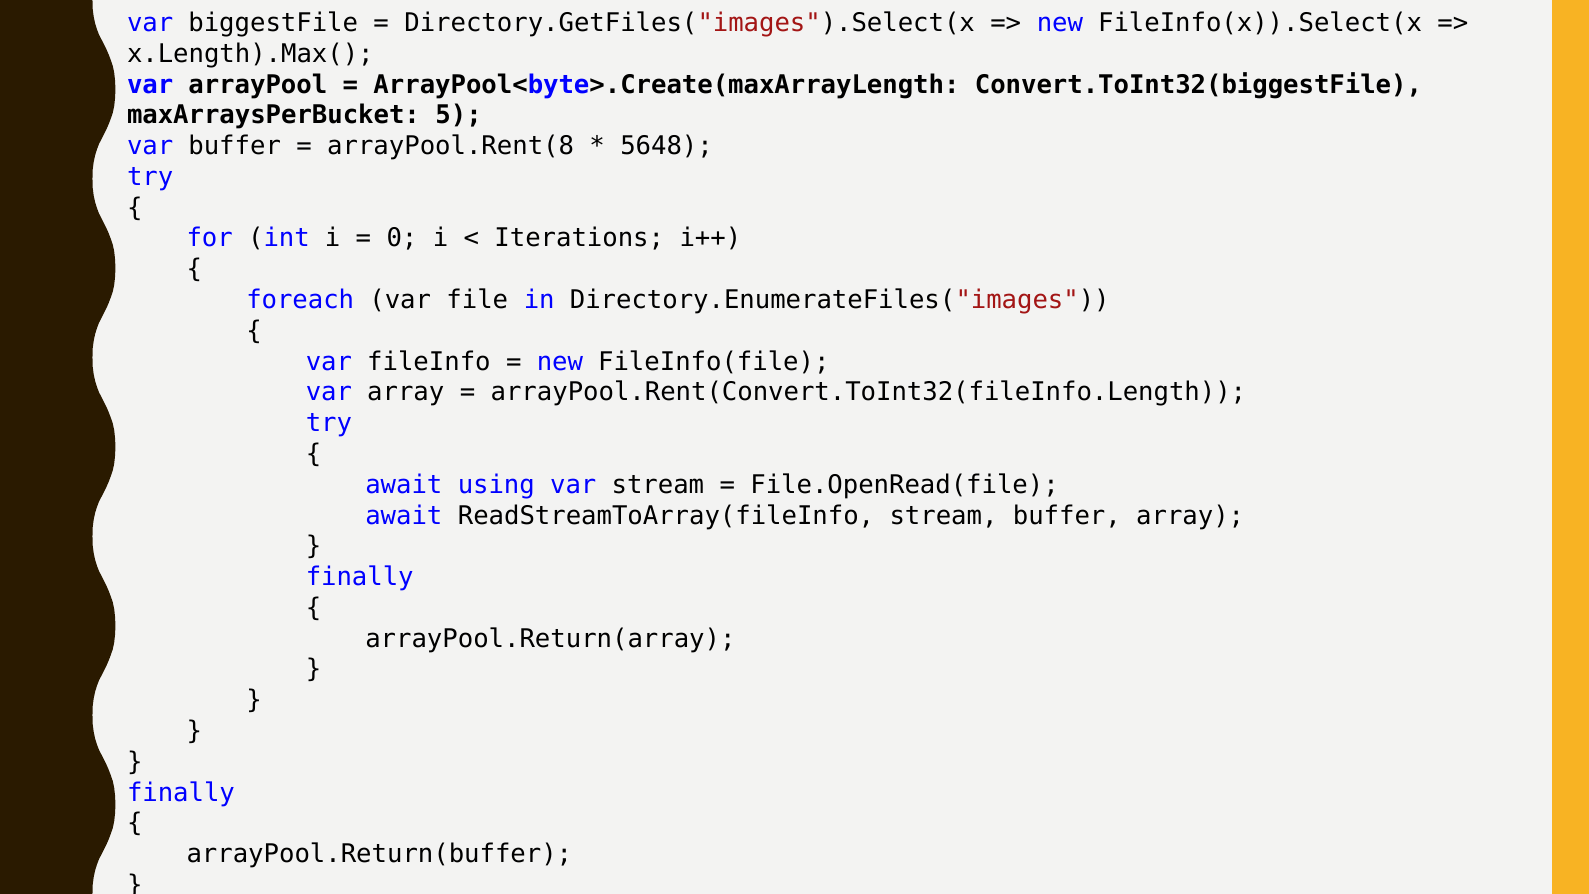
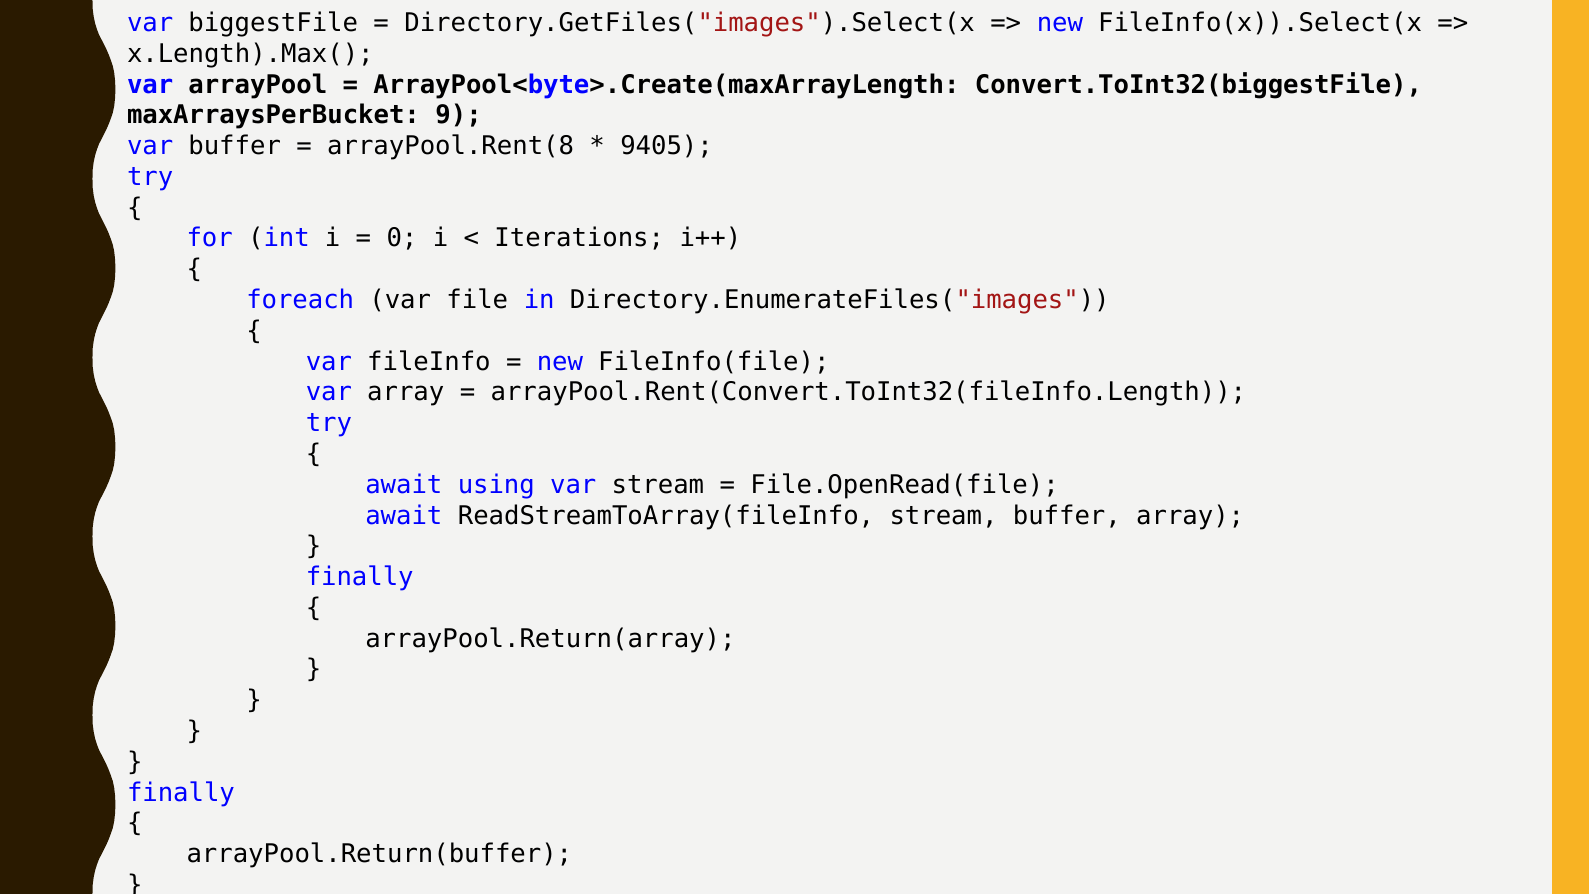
5: 5 -> 9
5648: 5648 -> 9405
